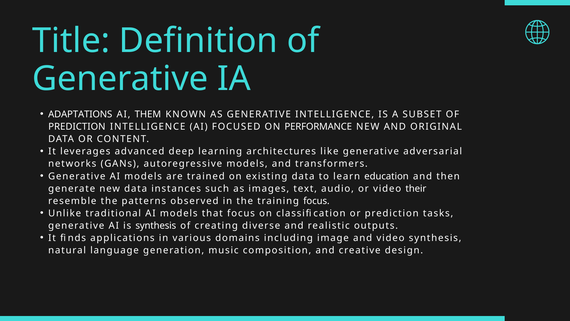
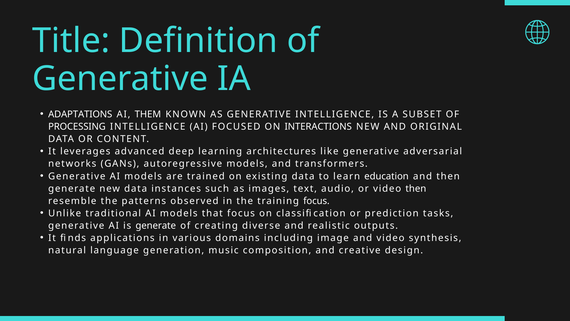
PREDICTION at (77, 127): PREDICTION -> PROCESSING
PERFORMANCE: PERFORMANCE -> INTERACTIONS
video their: their -> then
is synthesis: synthesis -> generate
